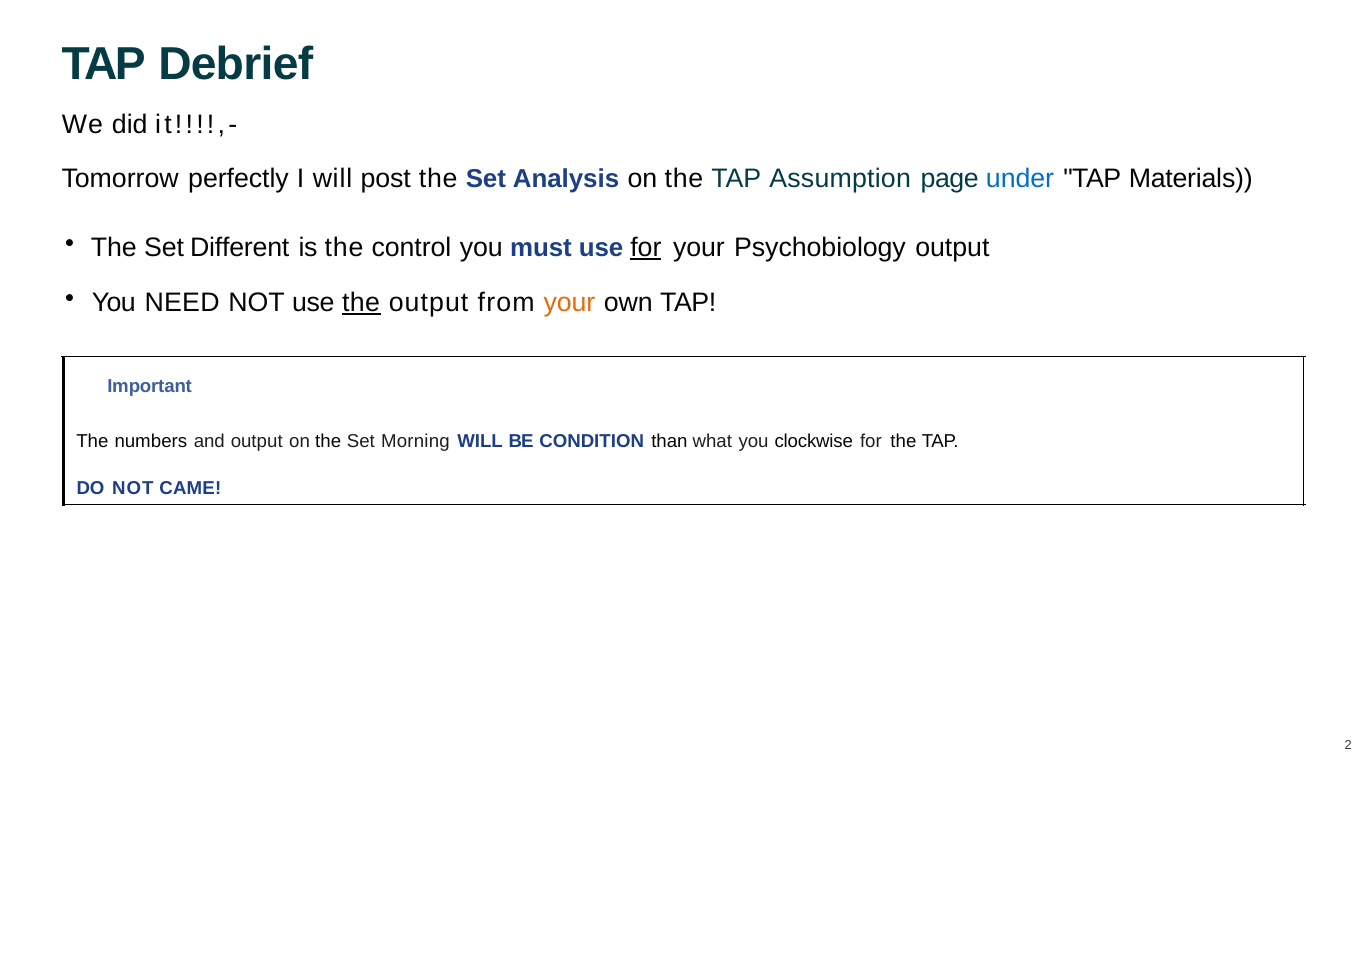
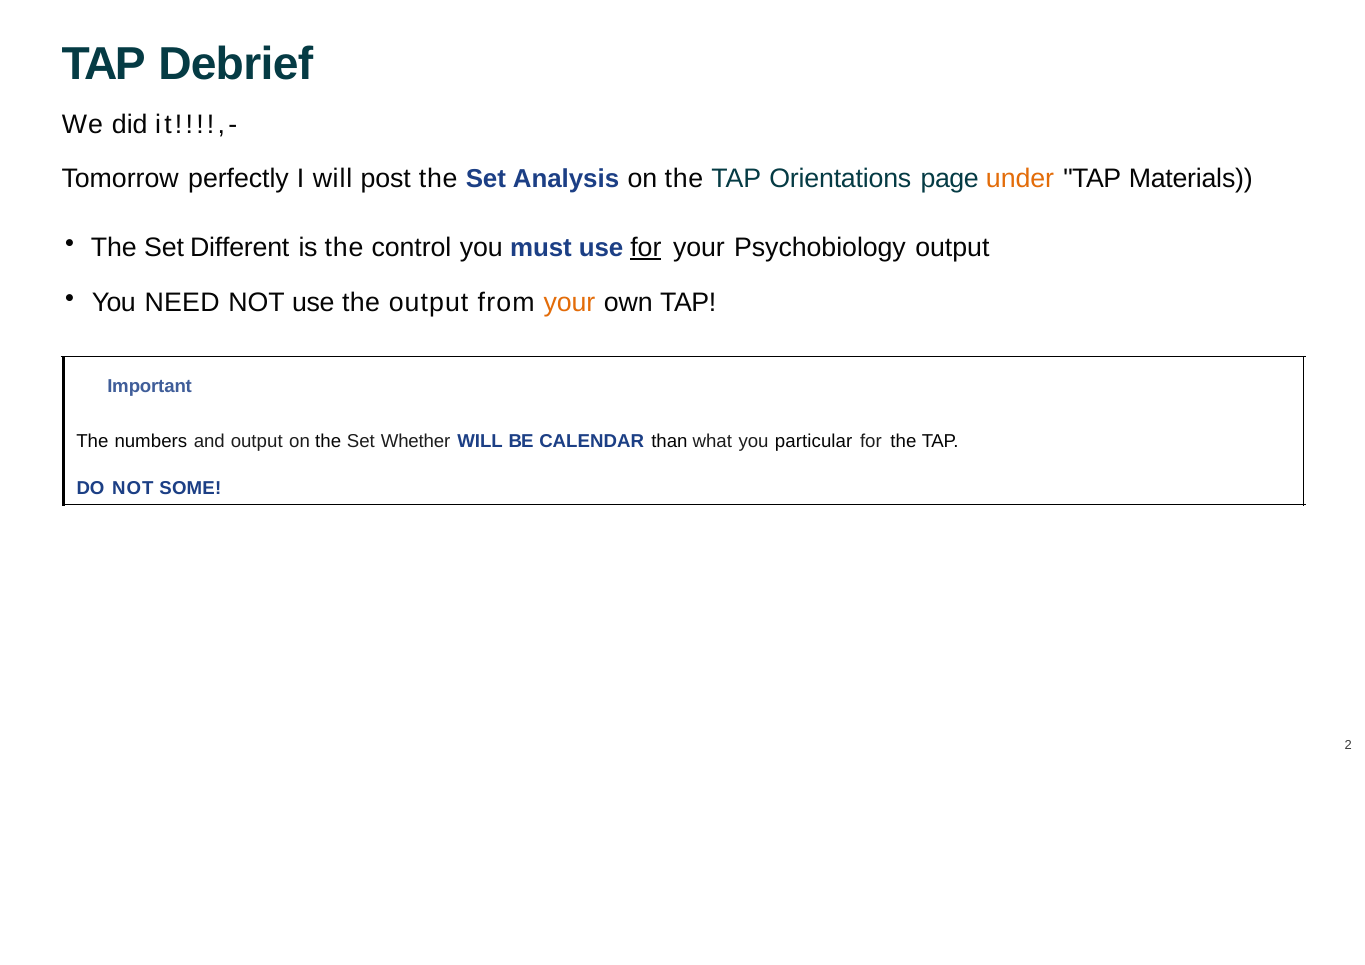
Assumption: Assumption -> Orientations
under colour: blue -> orange
the at (361, 303) underline: present -> none
Morning: Morning -> Whether
CONDITION: CONDITION -> CALENDAR
clockwise: clockwise -> particular
CAME: CAME -> SOME
